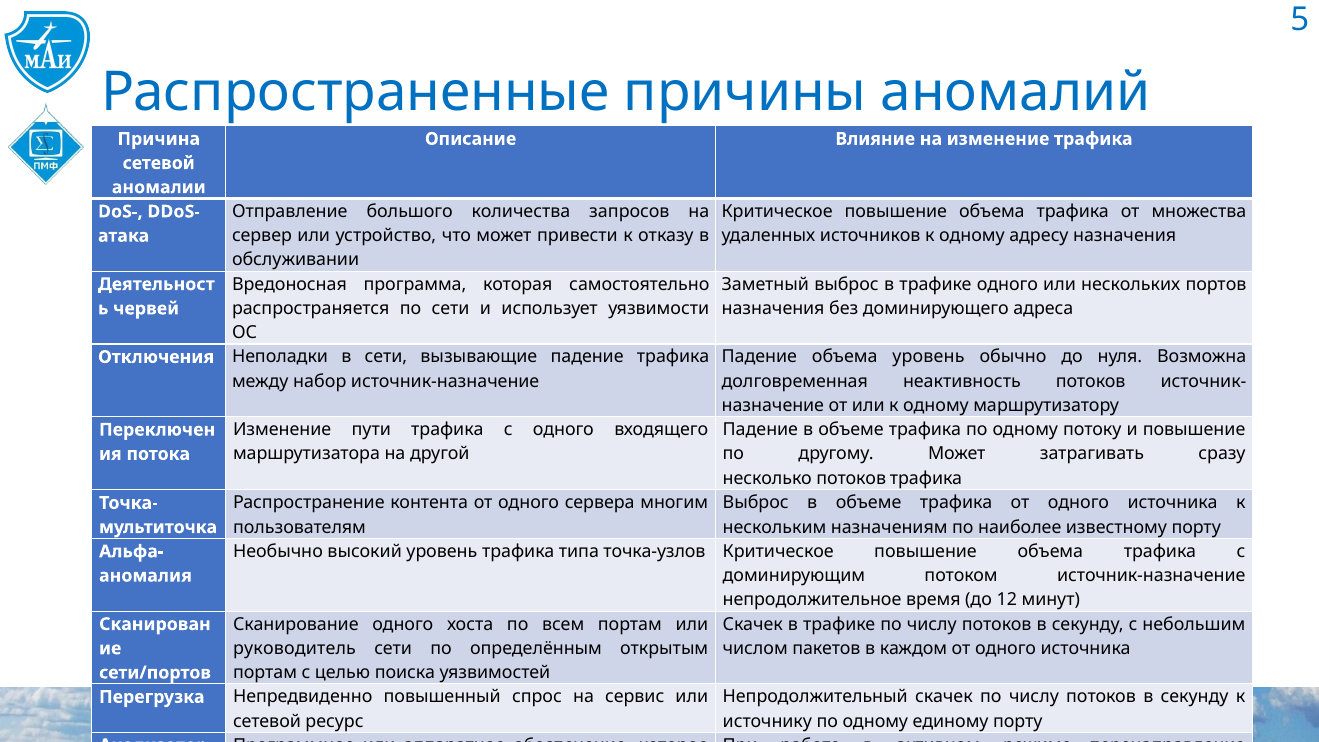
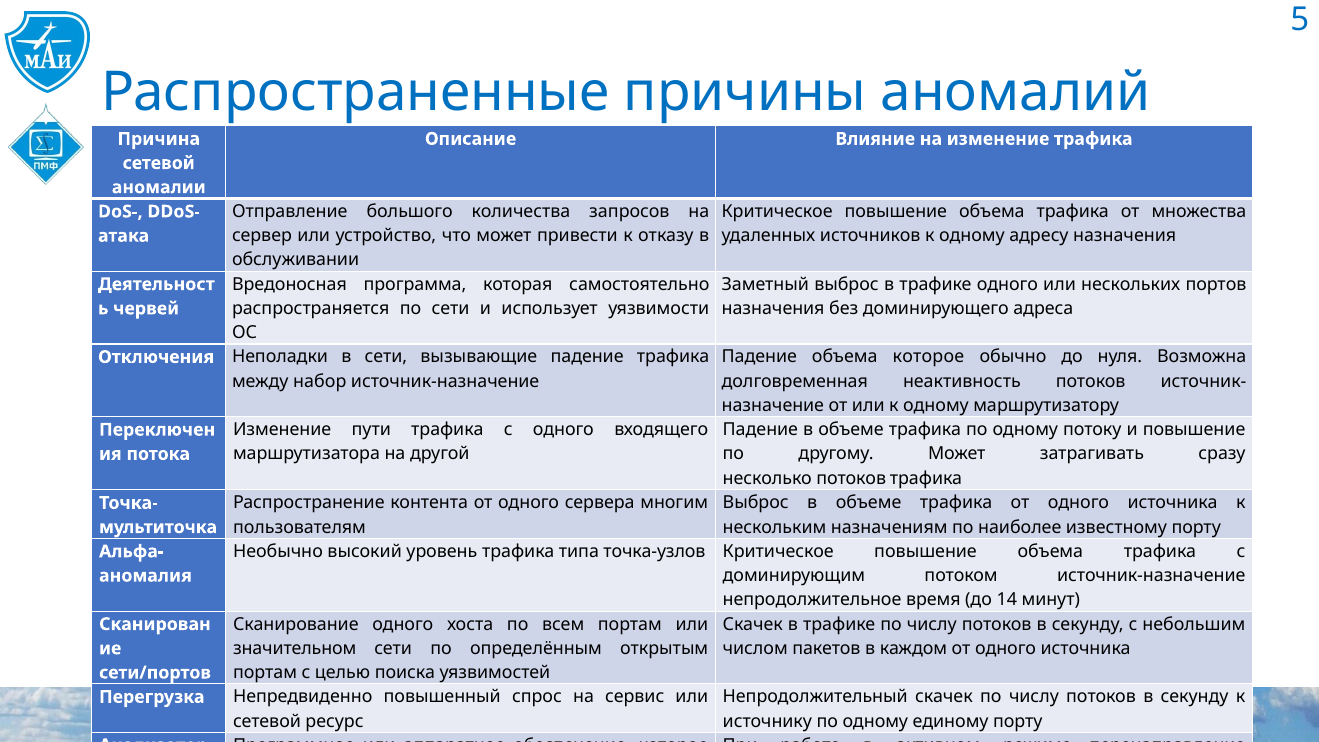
объема уровень: уровень -> которое
12: 12 -> 14
руководитель: руководитель -> значительном
